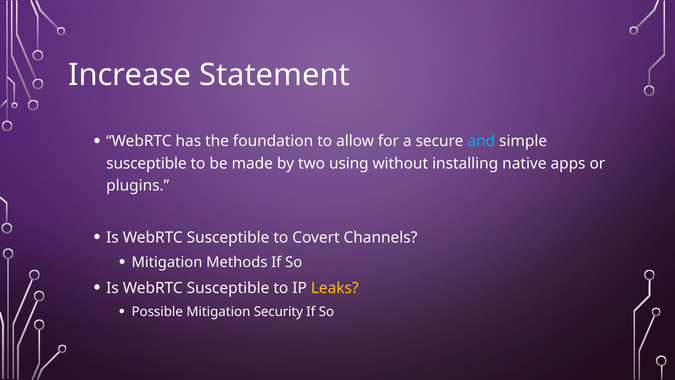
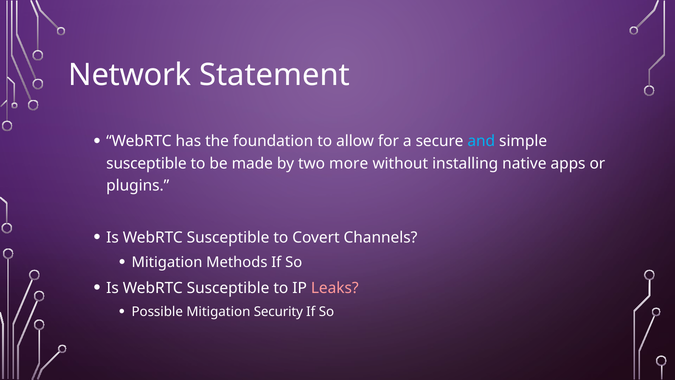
Increase: Increase -> Network
using: using -> more
Leaks colour: yellow -> pink
